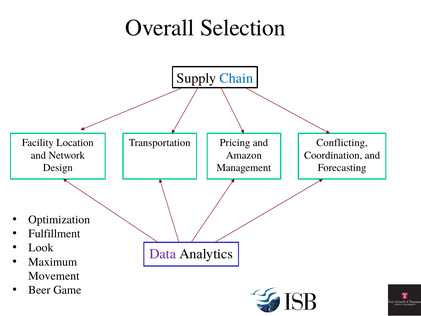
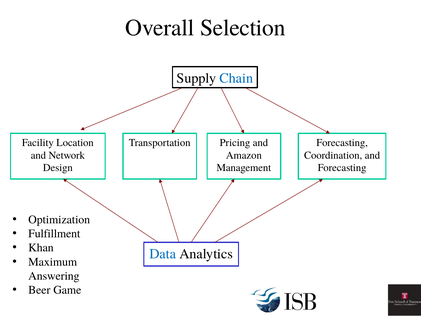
Conflicting at (342, 142): Conflicting -> Forecasting
Look: Look -> Khan
Data colour: purple -> blue
Movement: Movement -> Answering
